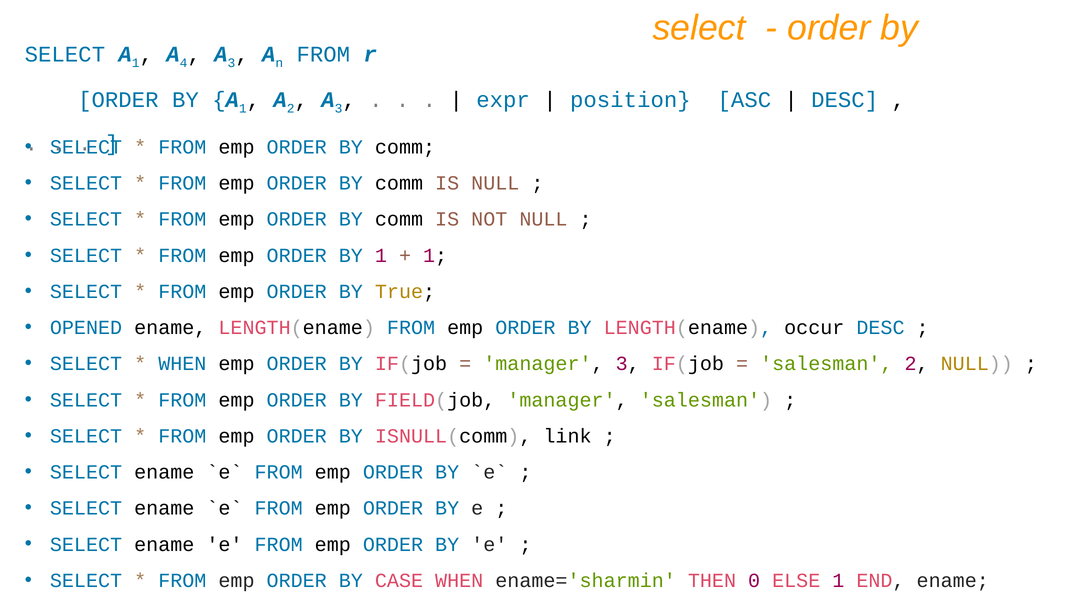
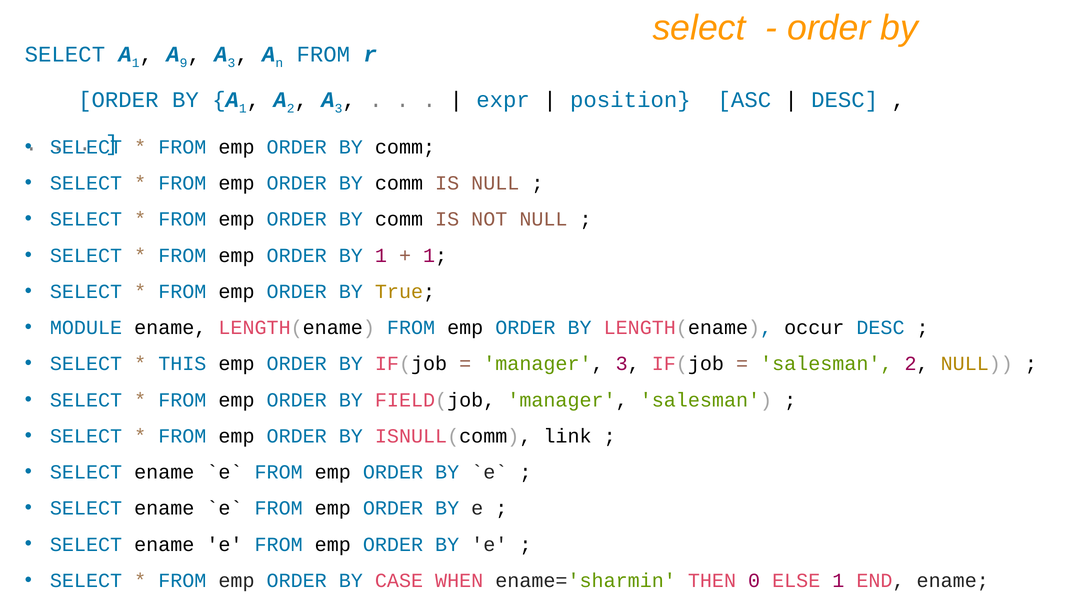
4: 4 -> 9
OPENED: OPENED -> MODULE
WHEN at (182, 364): WHEN -> THIS
